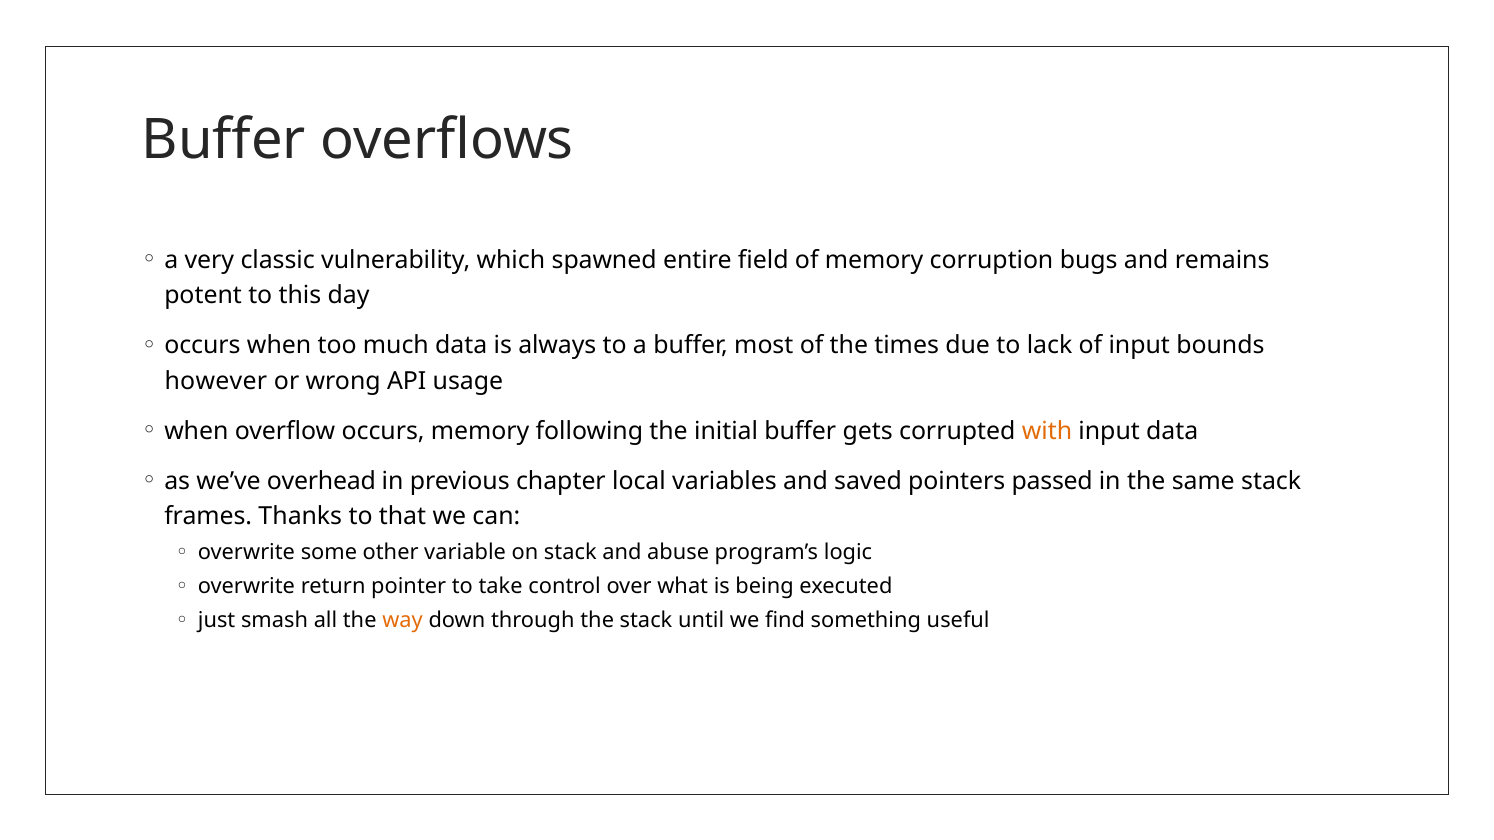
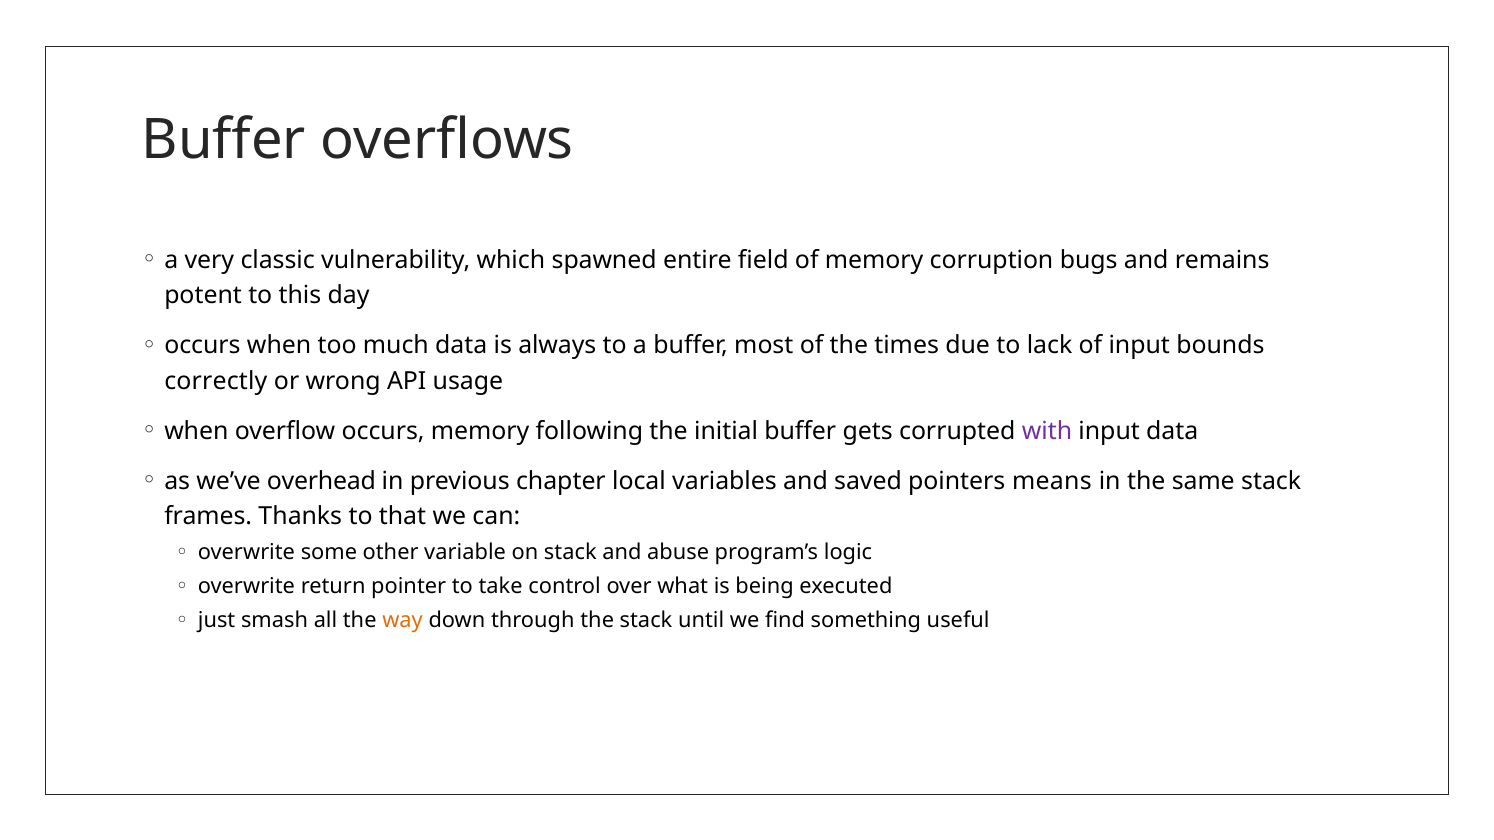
however: however -> correctly
with colour: orange -> purple
passed: passed -> means
